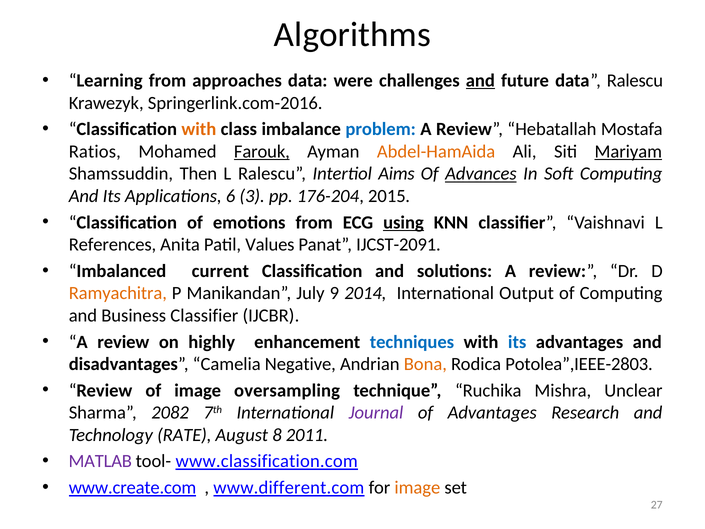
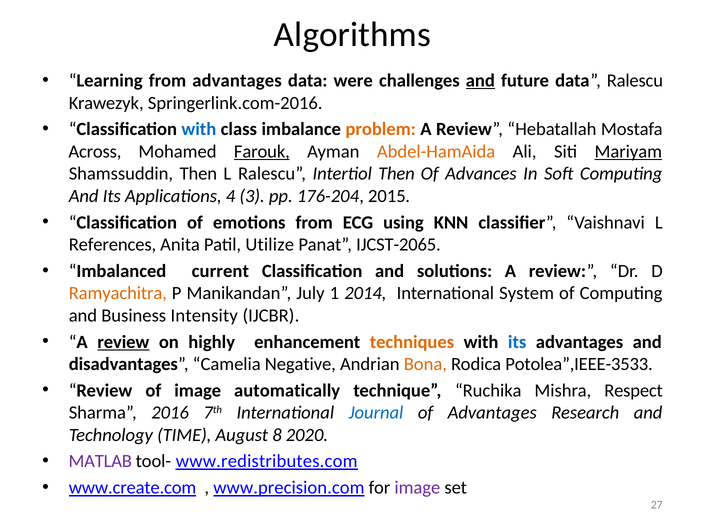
from approaches: approaches -> advantages
with at (199, 129) colour: orange -> blue
problem colour: blue -> orange
Ratios: Ratios -> Across
Intertiol Aims: Aims -> Then
Advances underline: present -> none
6: 6 -> 4
using underline: present -> none
Values: Values -> Utilize
IJCST-2091: IJCST-2091 -> IJCST-2065
9: 9 -> 1
Output: Output -> System
Business Classifier: Classifier -> Intensity
review at (123, 342) underline: none -> present
techniques colour: blue -> orange
Potolea”,IEEE-2803: Potolea”,IEEE-2803 -> Potolea”,IEEE-3533
oversampling: oversampling -> automatically
Unclear: Unclear -> Respect
2082: 2082 -> 2016
Journal colour: purple -> blue
RATE: RATE -> TIME
2011: 2011 -> 2020
www.classification.com: www.classification.com -> www.redistributes.com
www.different.com: www.different.com -> www.precision.com
image at (417, 488) colour: orange -> purple
